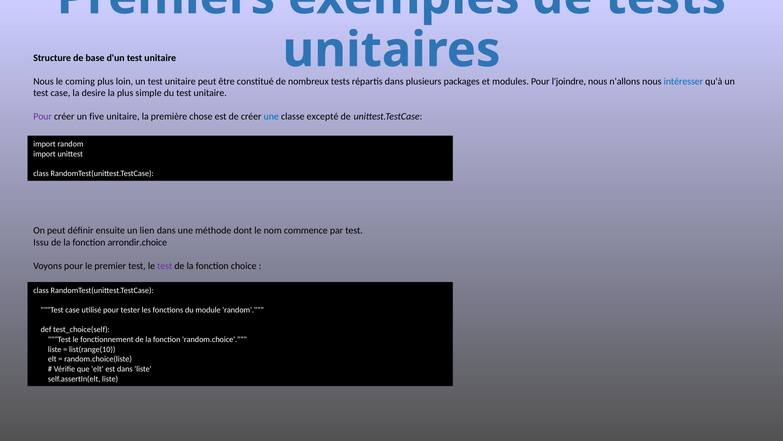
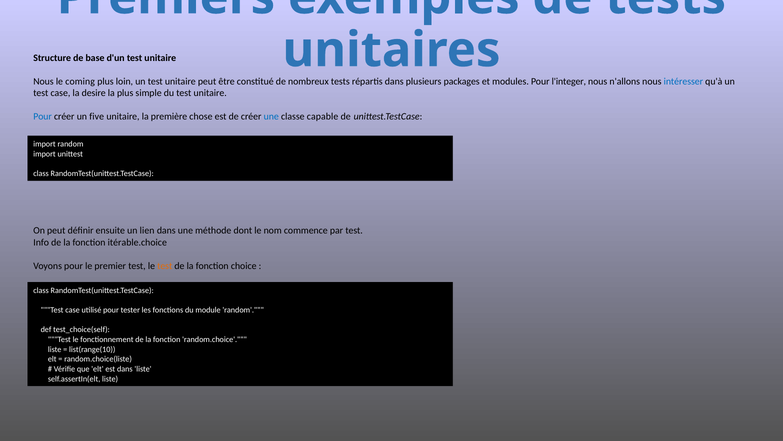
l'joindre: l'joindre -> l'integer
Pour at (43, 116) colour: purple -> blue
excepté: excepté -> capable
Issu: Issu -> Info
arrondir.choice: arrondir.choice -> itérable.choice
test at (165, 266) colour: purple -> orange
